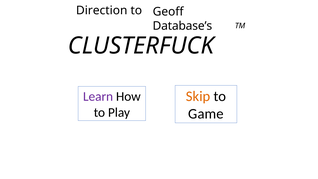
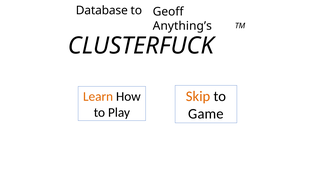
Direction: Direction -> Database
Database’s: Database’s -> Anything’s
Learn colour: purple -> orange
